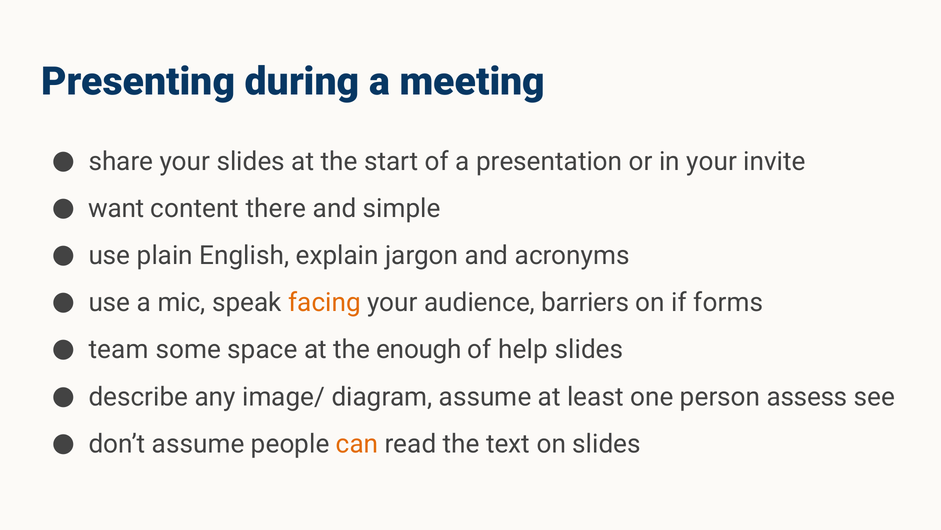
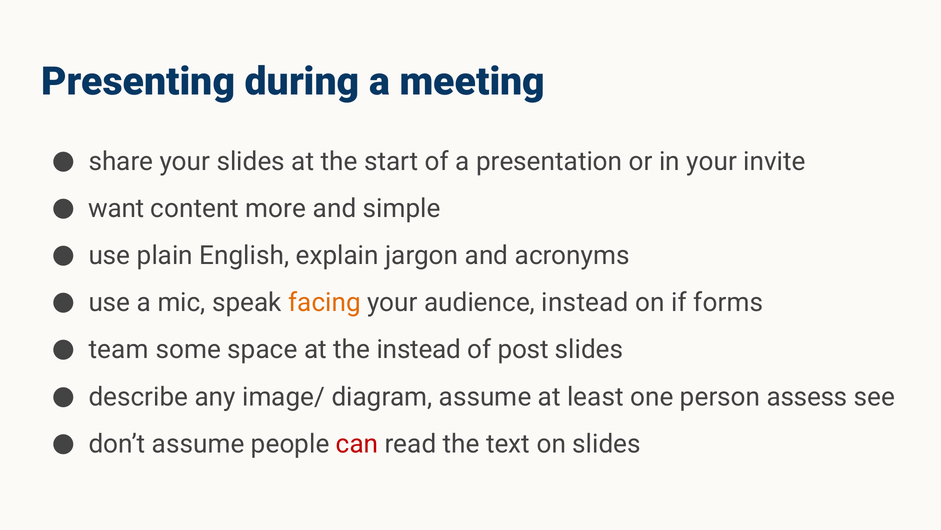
there: there -> more
audience barriers: barriers -> instead
the enough: enough -> instead
help: help -> post
can colour: orange -> red
